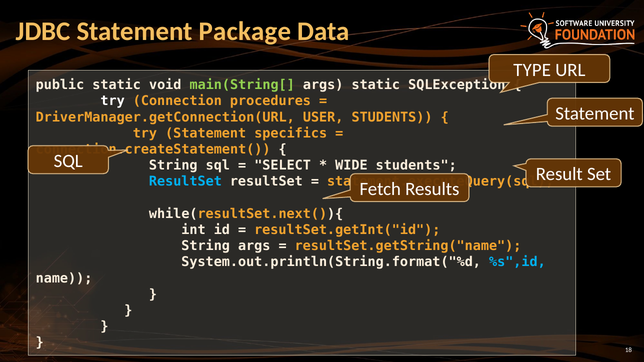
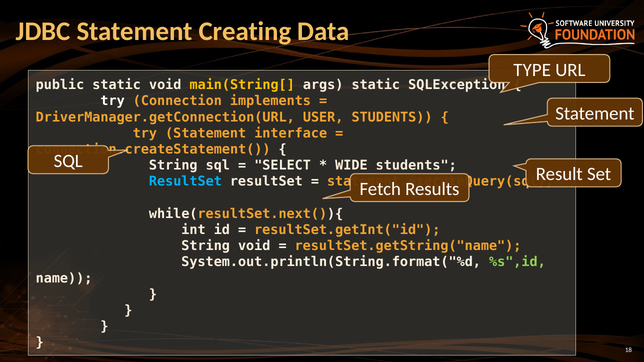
Package: Package -> Creating
main(String[ colour: light green -> yellow
procedures: procedures -> implements
specifics: specifics -> interface
String args: args -> void
%s",id colour: light blue -> light green
